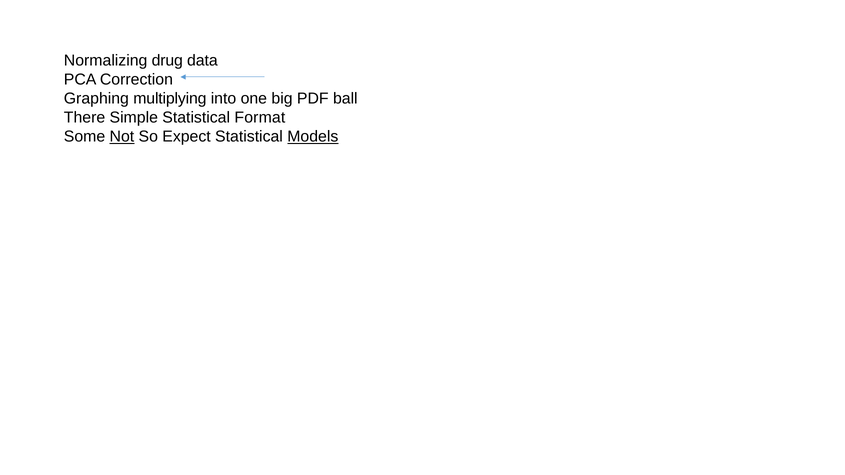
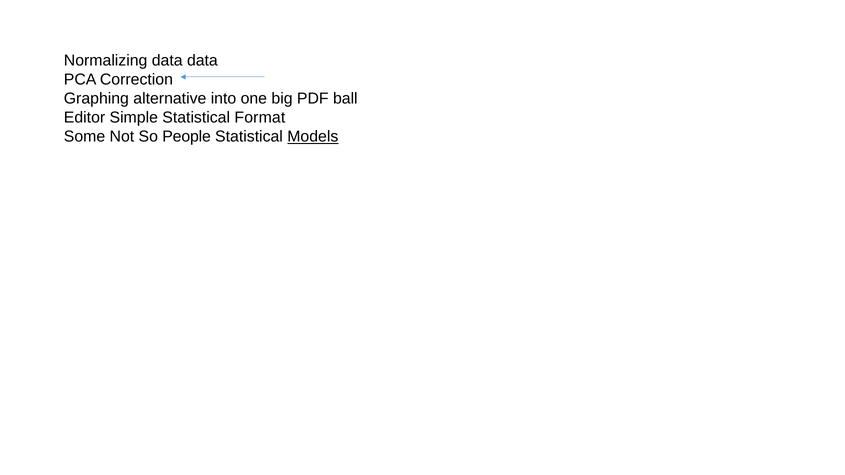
Normalizing drug: drug -> data
multiplying: multiplying -> alternative
There: There -> Editor
Not underline: present -> none
Expect: Expect -> People
